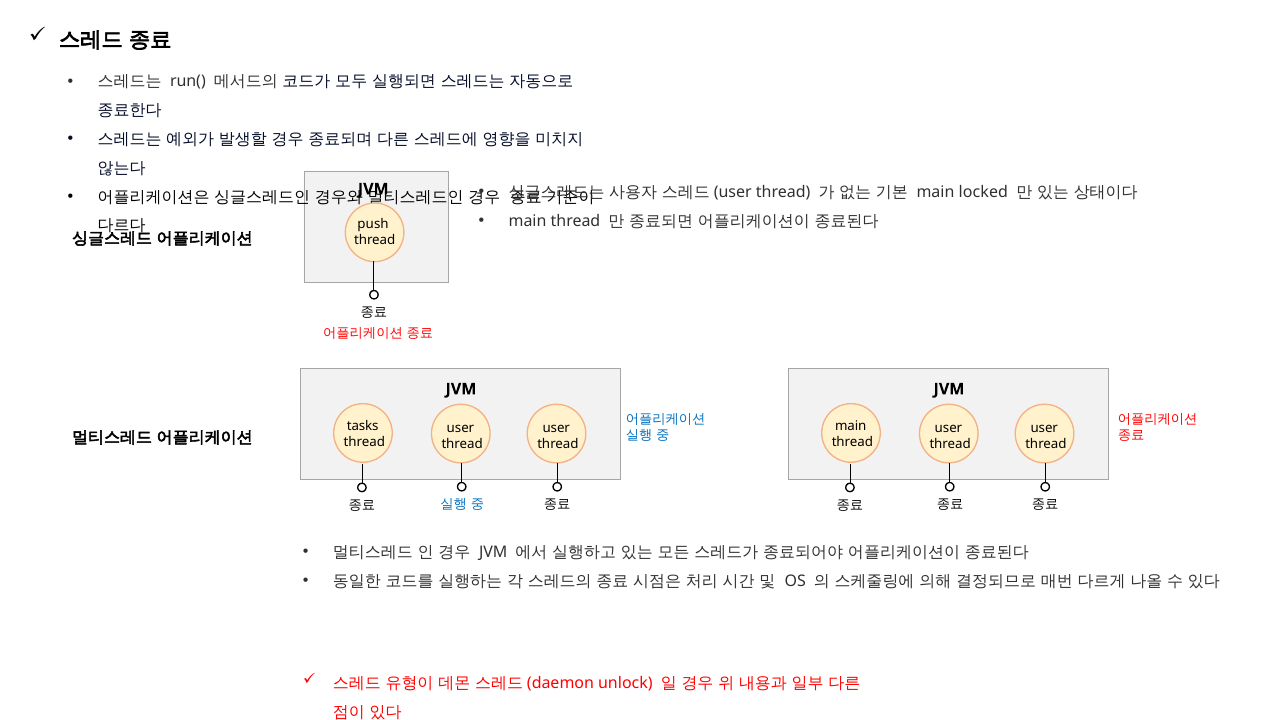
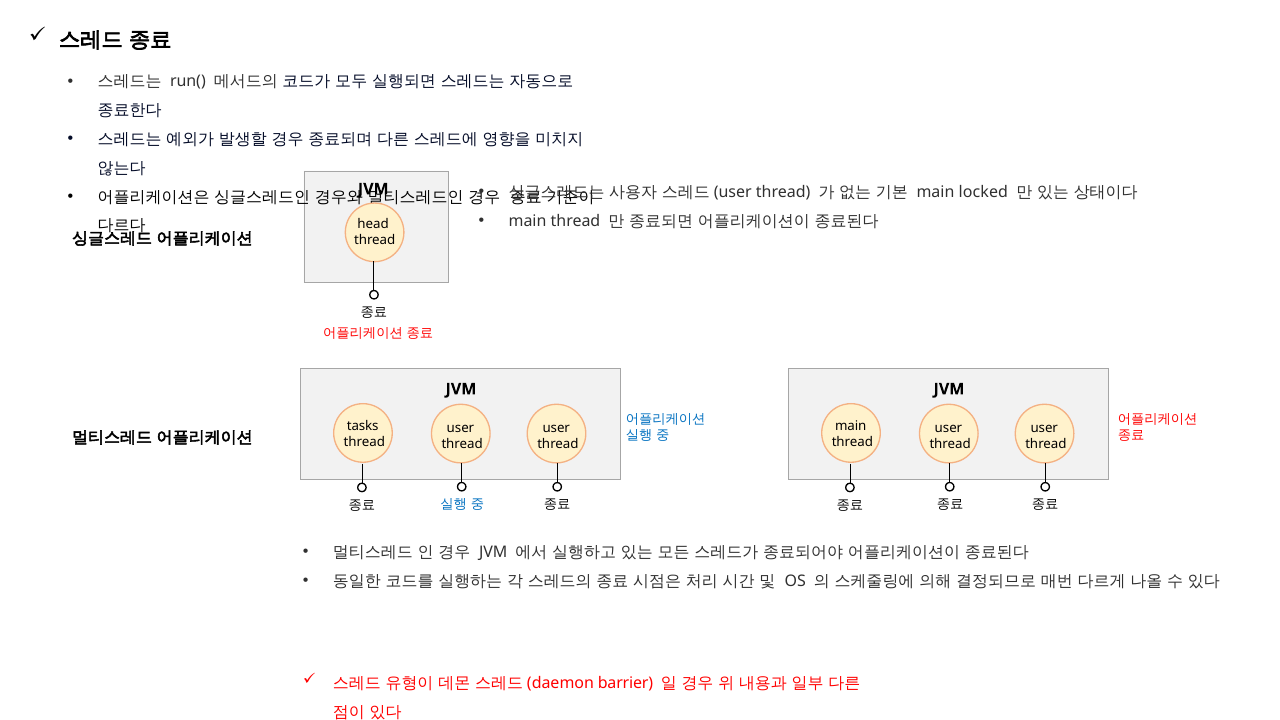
push: push -> head
unlock: unlock -> barrier
